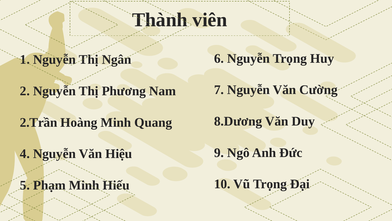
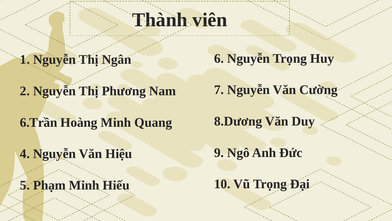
2.Trần: 2.Trần -> 6.Trần
